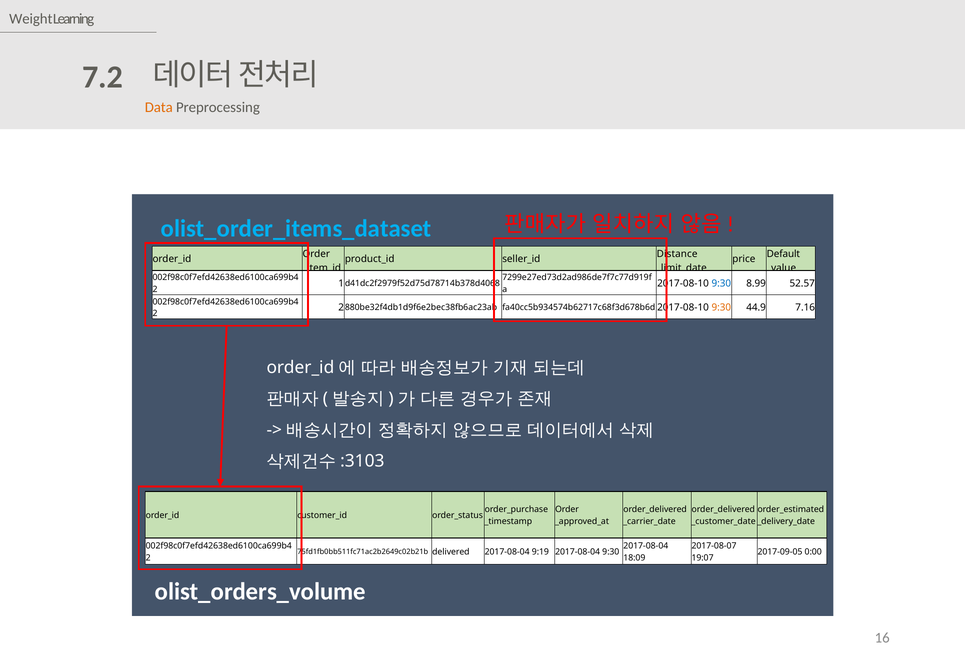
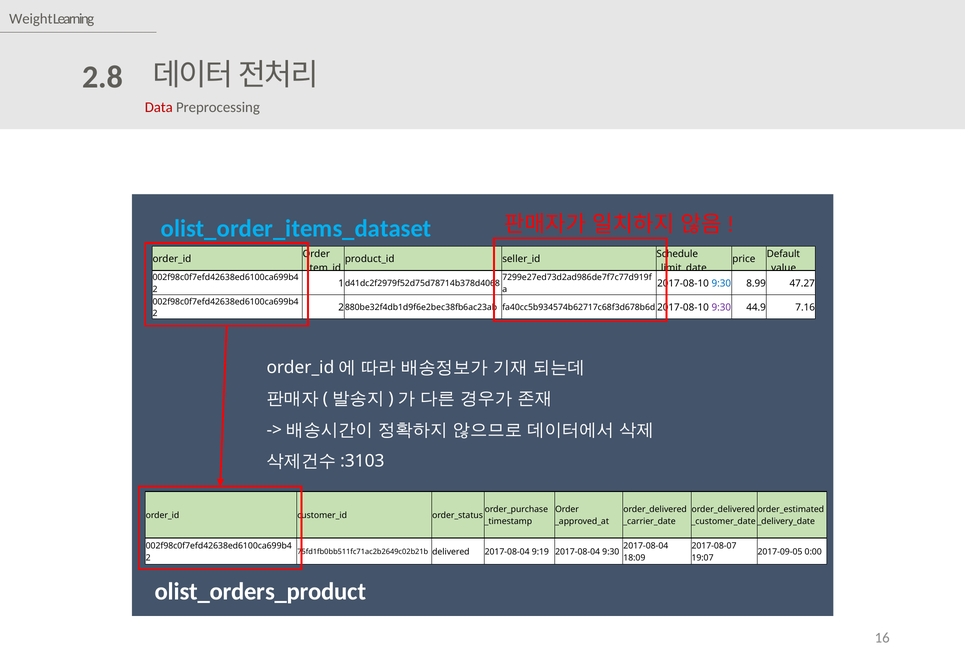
7.2: 7.2 -> 2.8
Data colour: orange -> red
Distance: Distance -> Schedule
52.57: 52.57 -> 47.27
9:30 at (721, 308) colour: orange -> purple
olist_orders_volume: olist_orders_volume -> olist_orders_product
